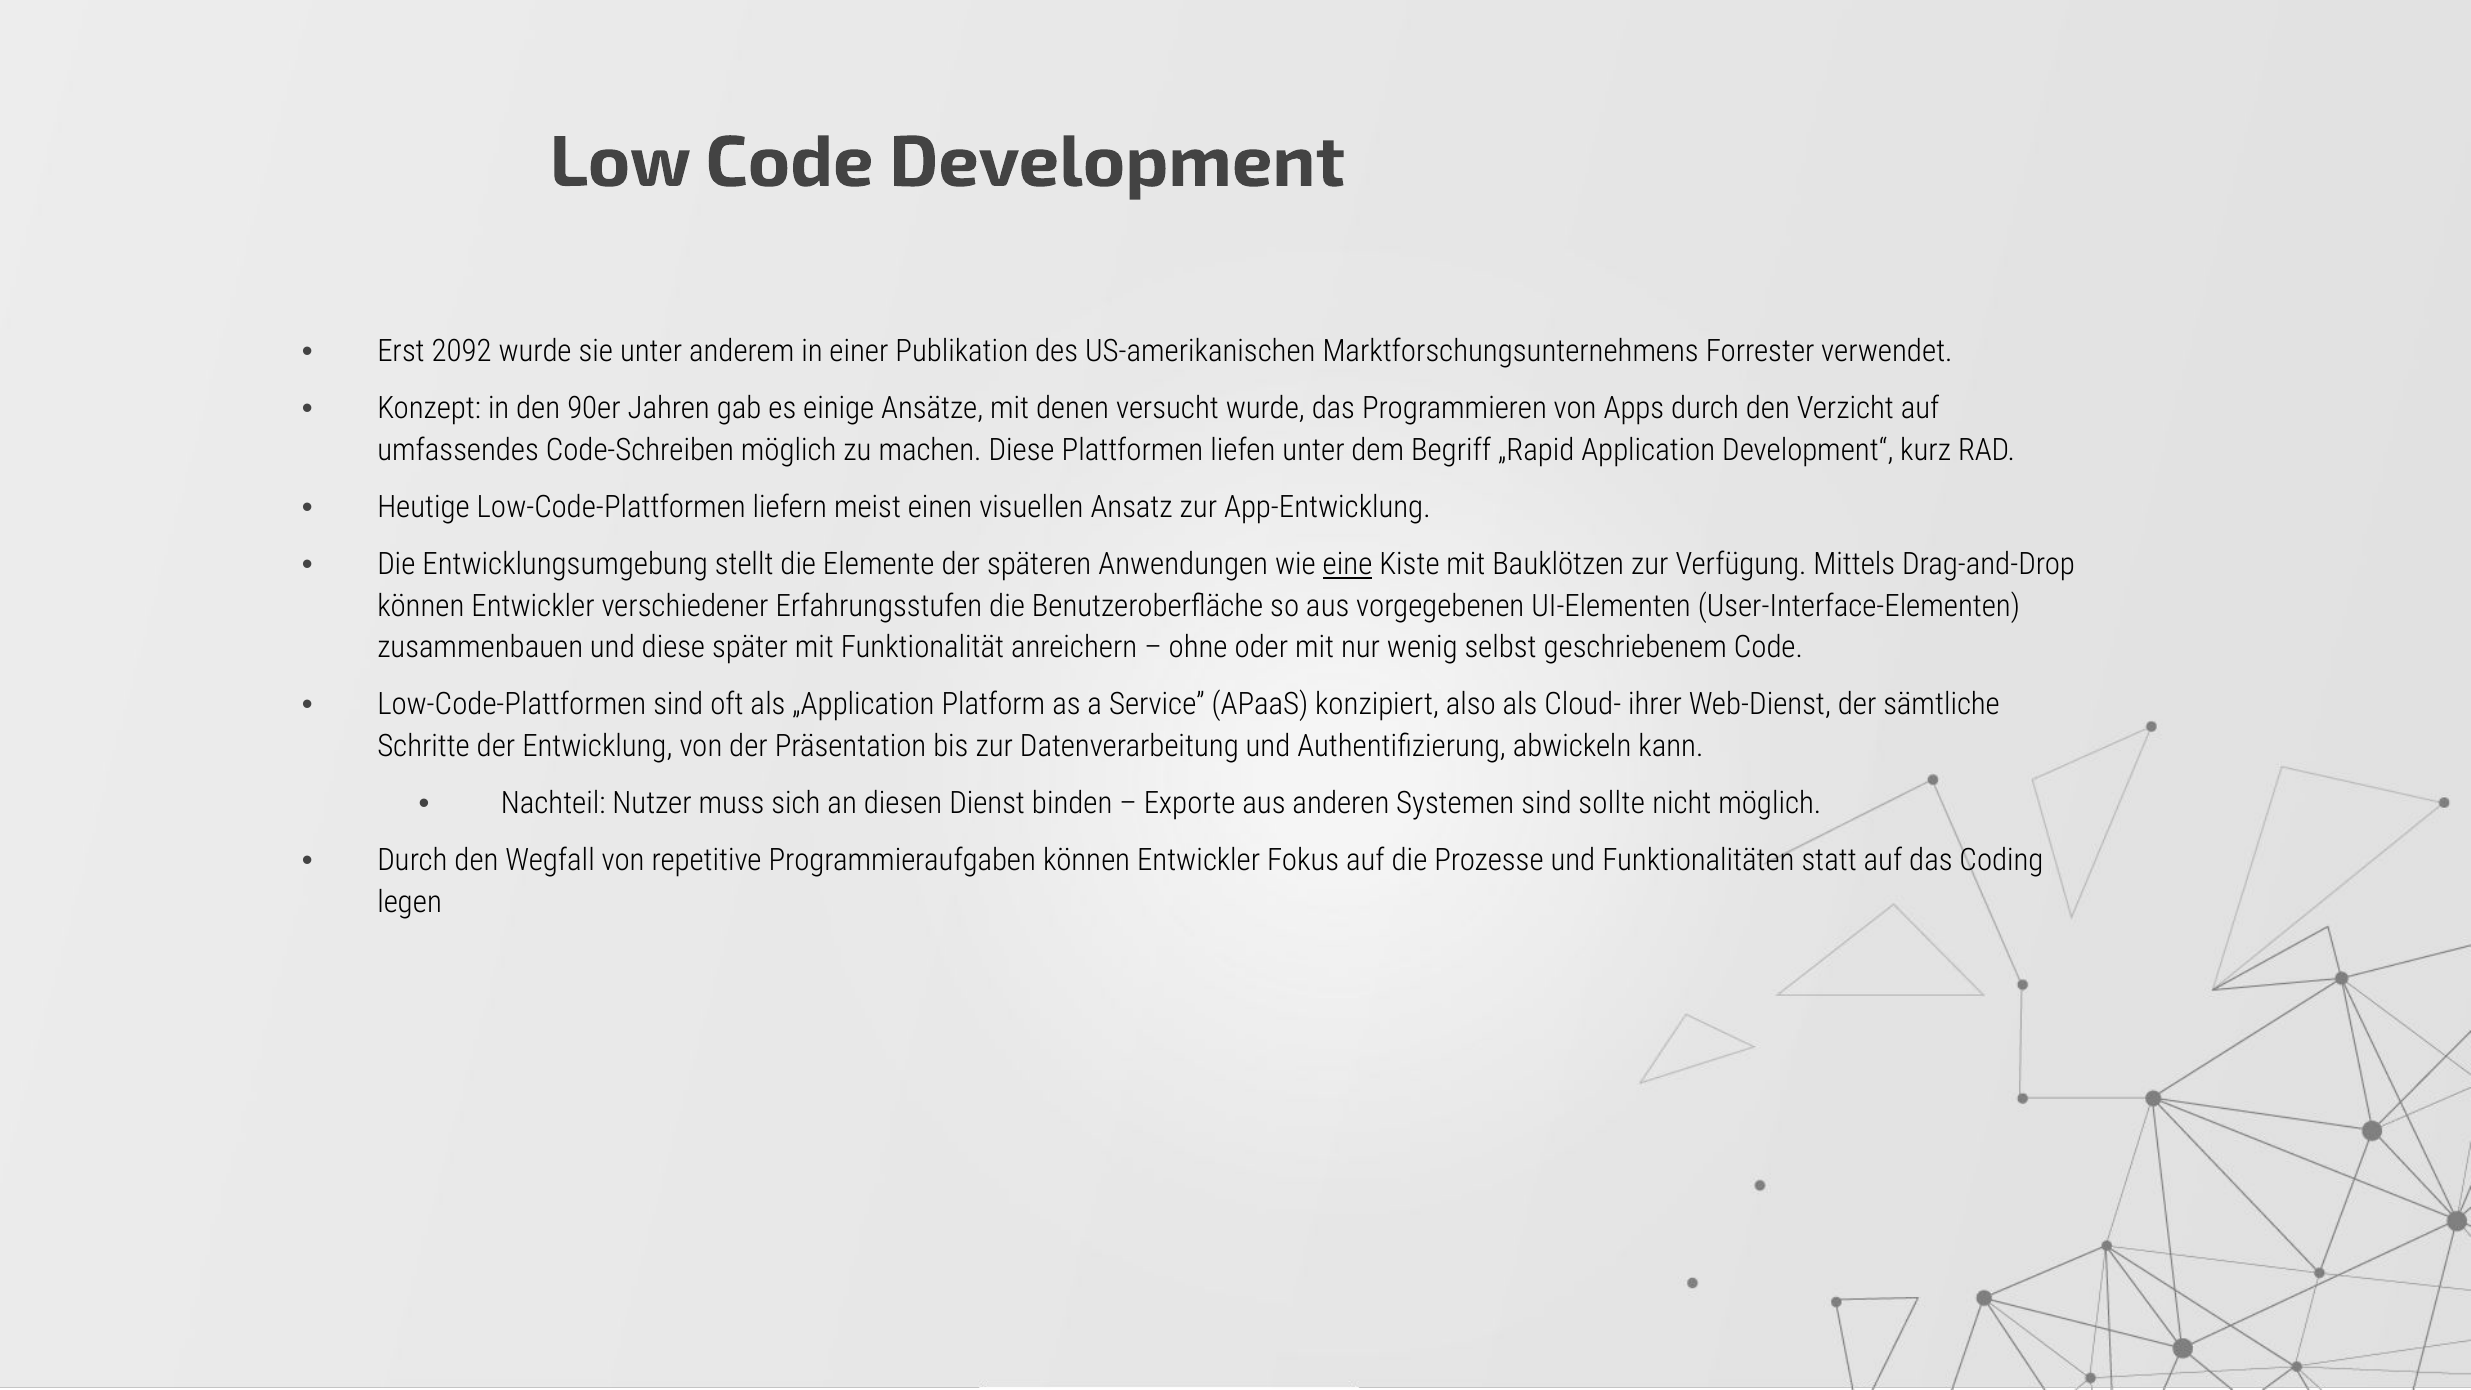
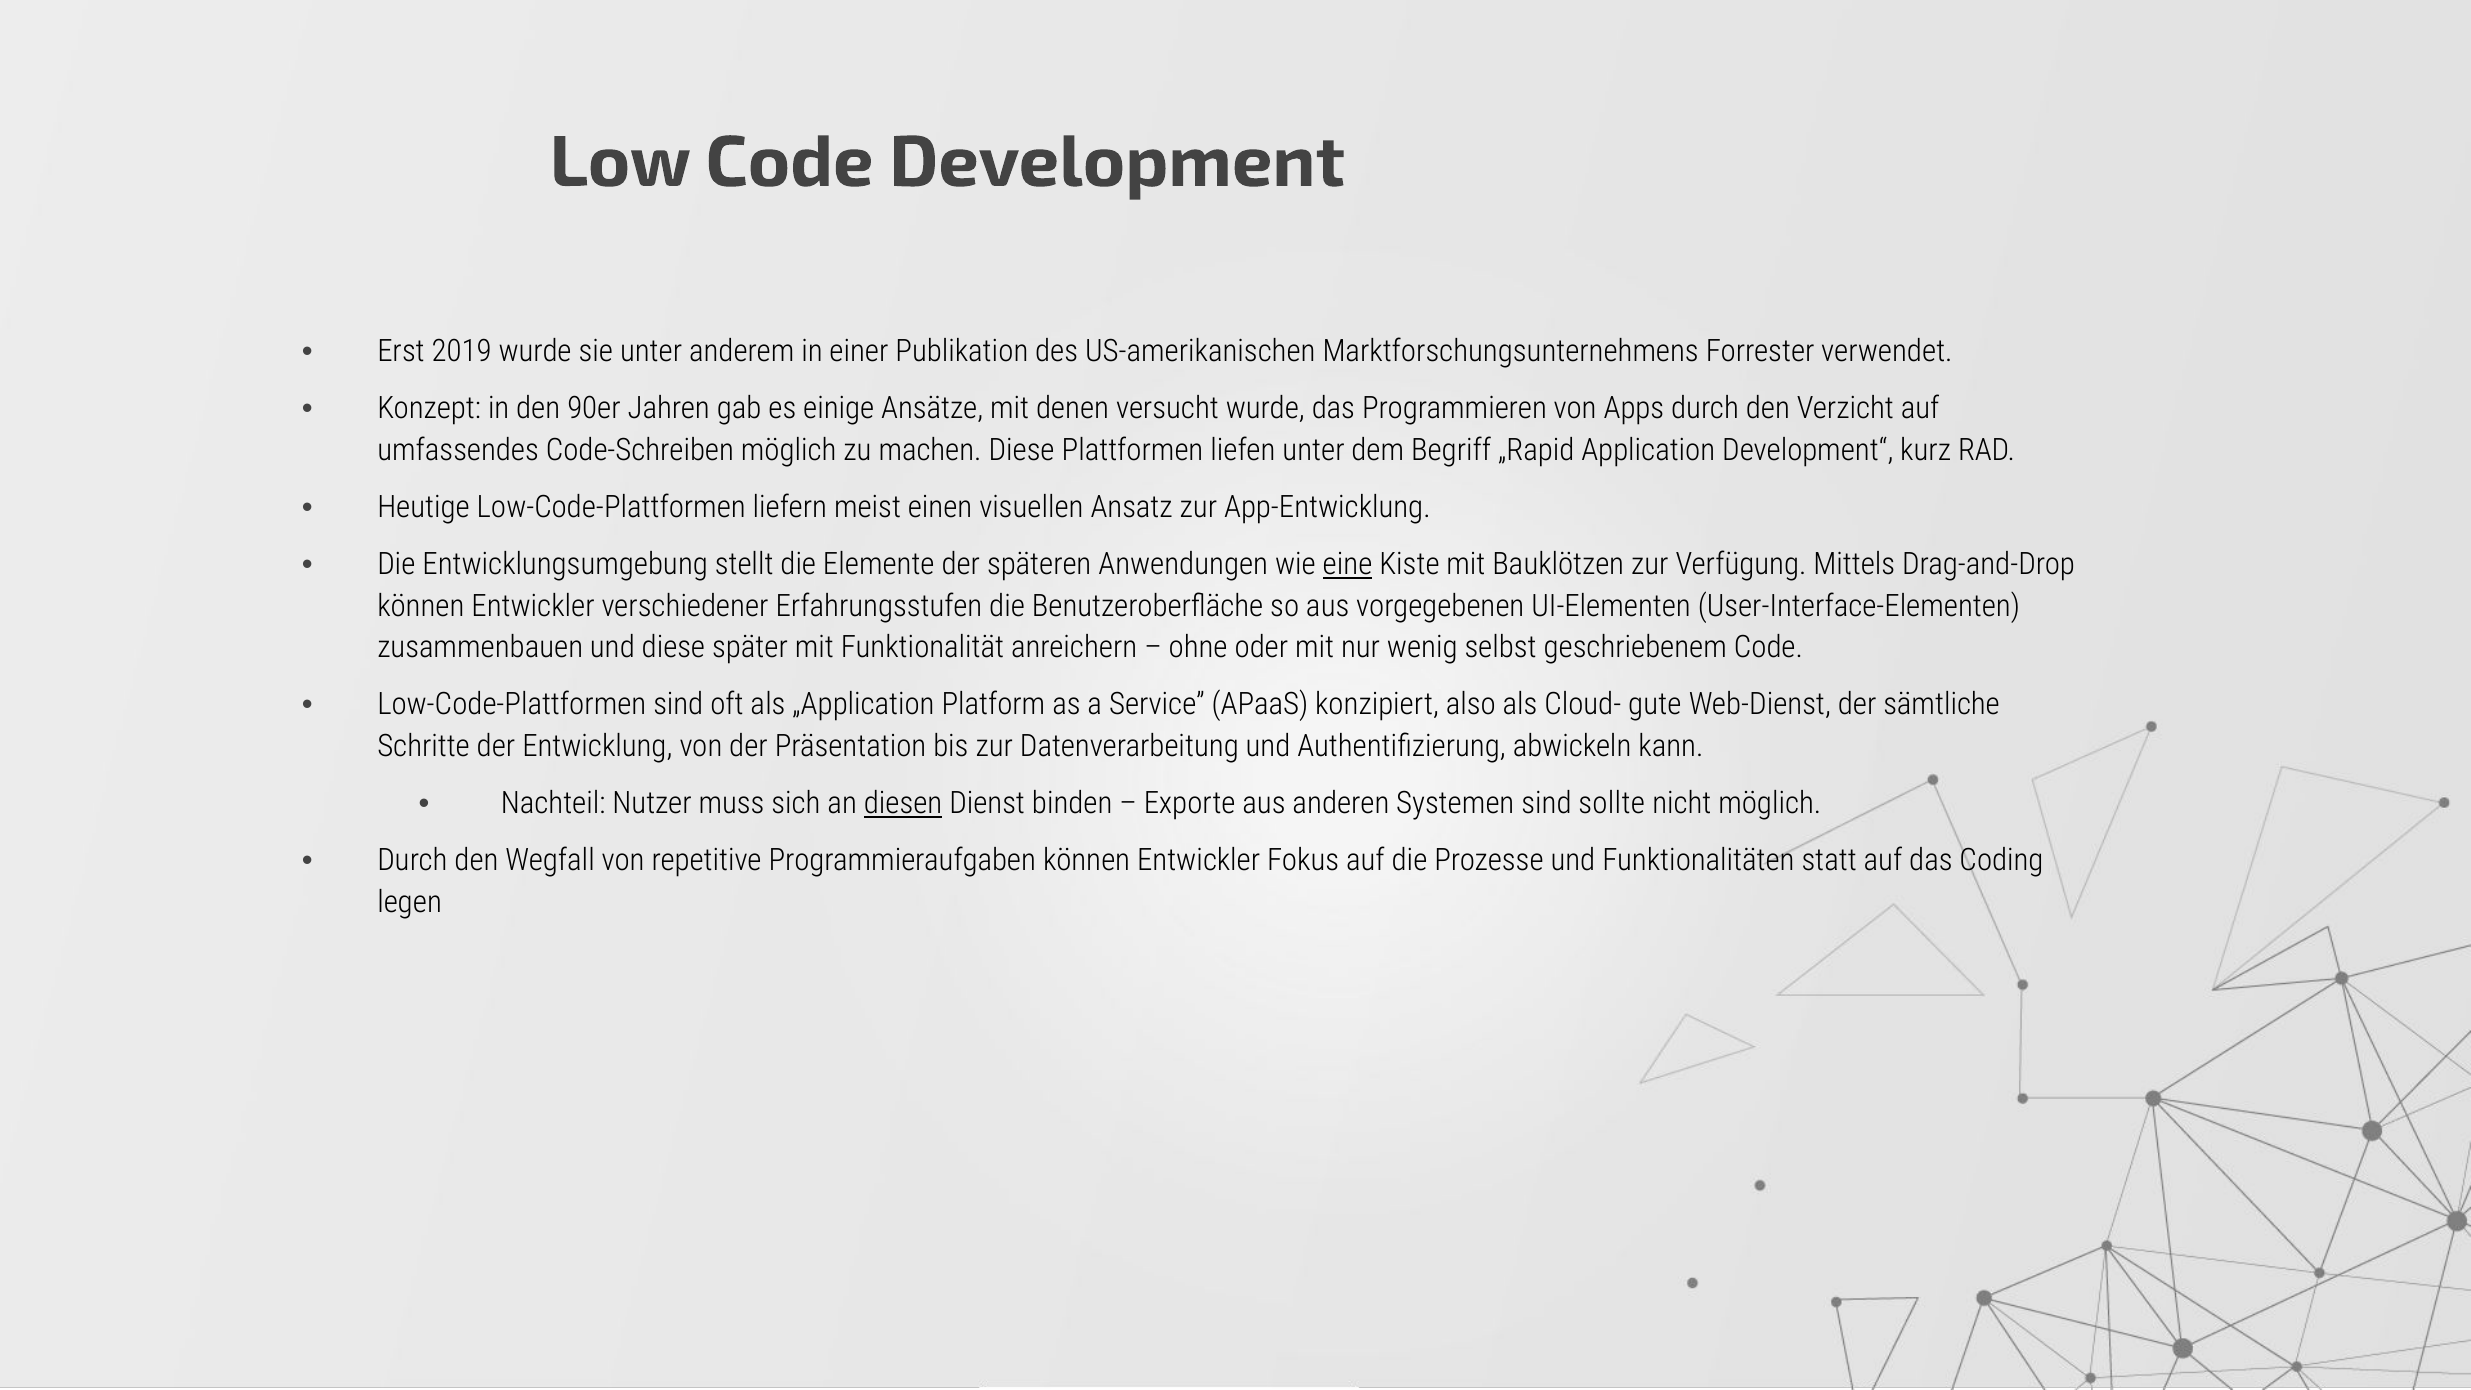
2092: 2092 -> 2019
ihrer: ihrer -> gute
diesen underline: none -> present
